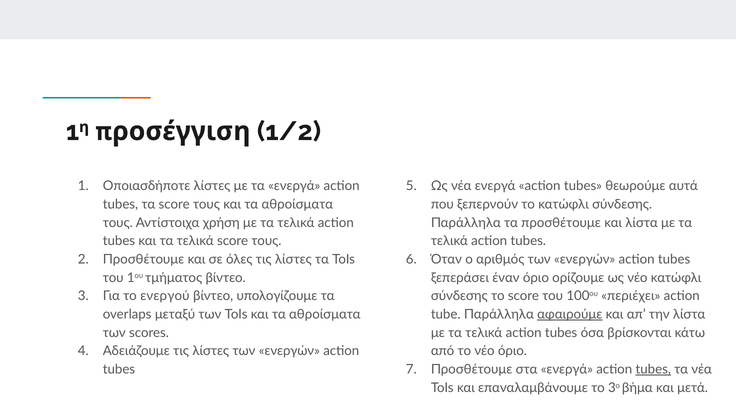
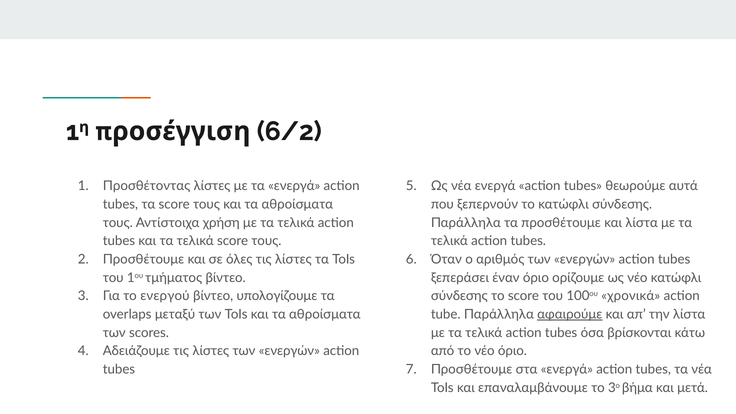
1/2: 1/2 -> 6/2
Οποιασδήποτε: Οποιασδήποτε -> Προσθέτοντας
περιέχει: περιέχει -> χρονικά
tubes at (653, 369) underline: present -> none
